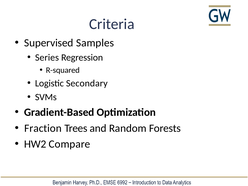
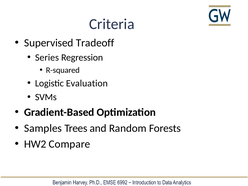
Samples: Samples -> Tradeoff
Secondary: Secondary -> Evaluation
Fraction: Fraction -> Samples
